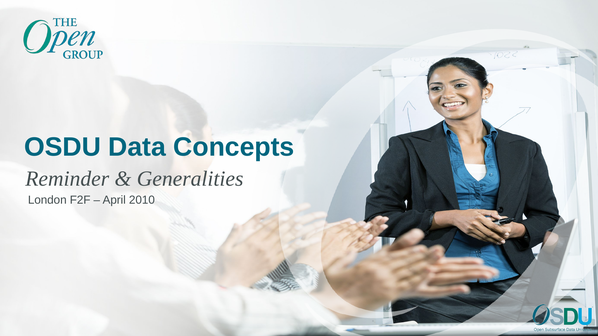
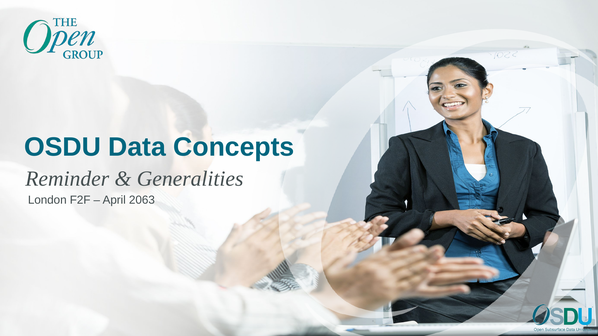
2010: 2010 -> 2063
